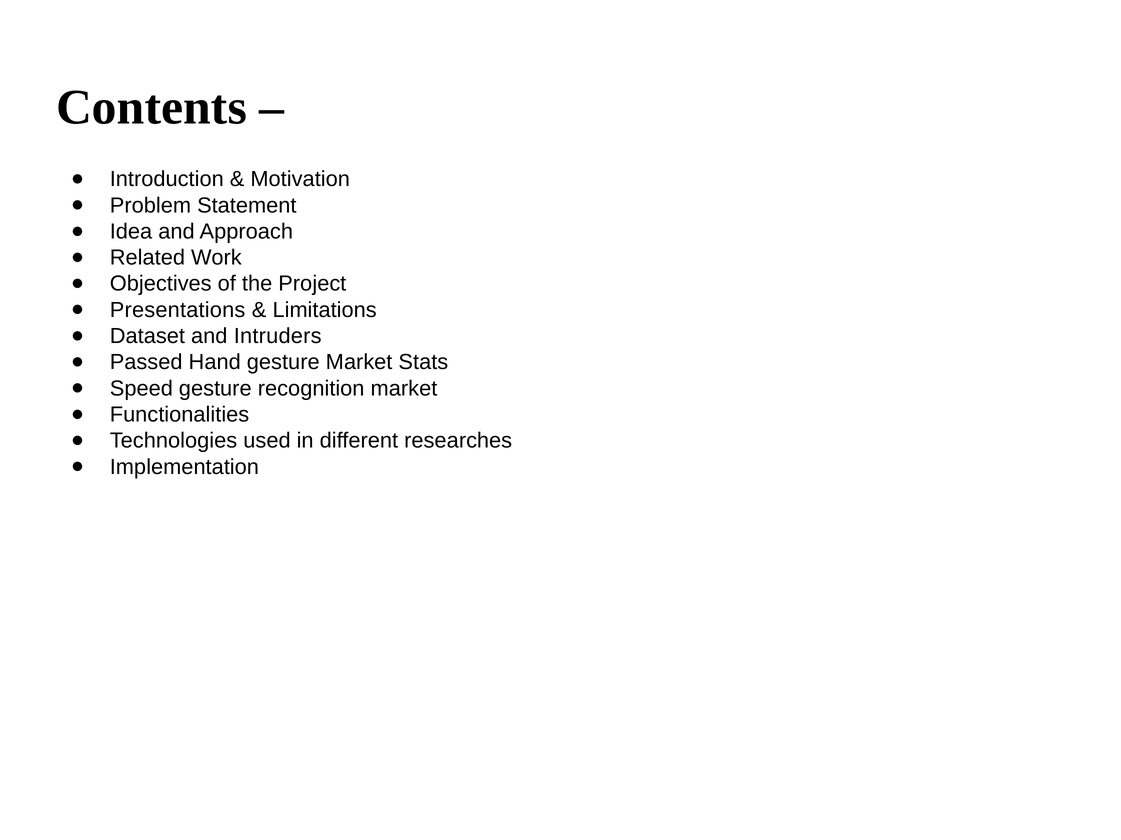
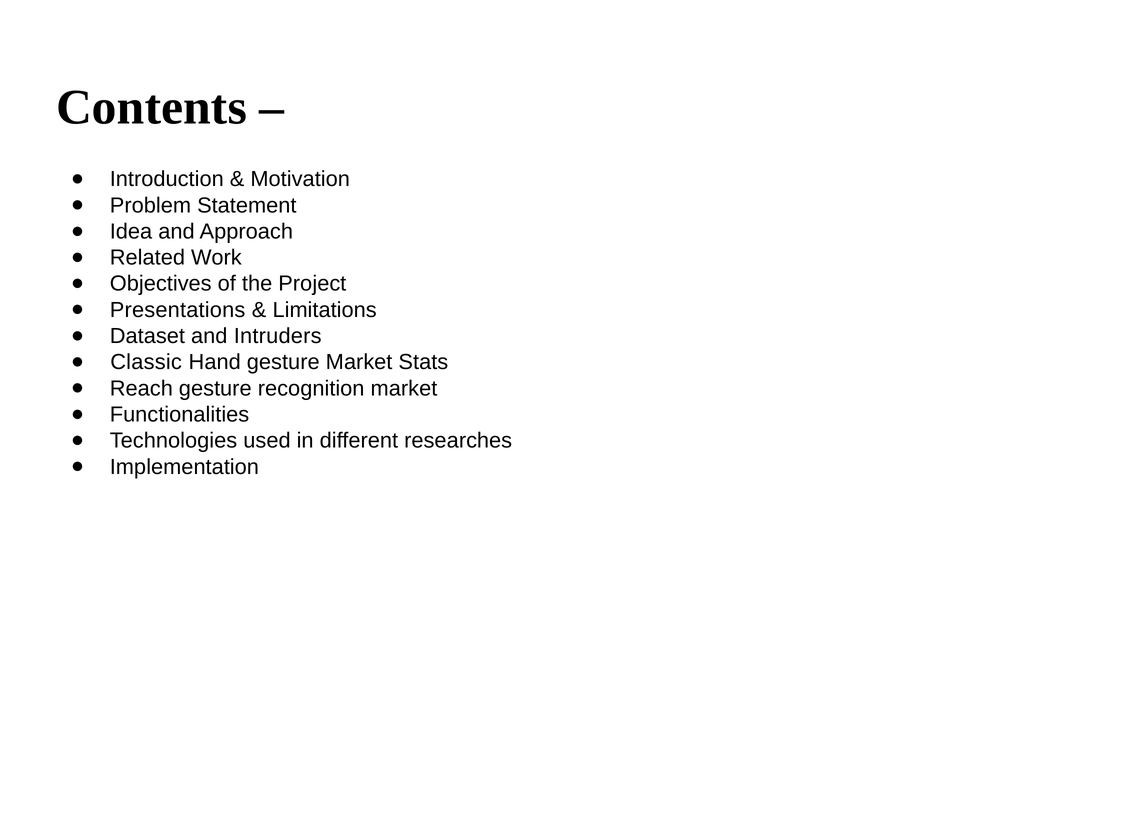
Passed: Passed -> Classic
Speed: Speed -> Reach
